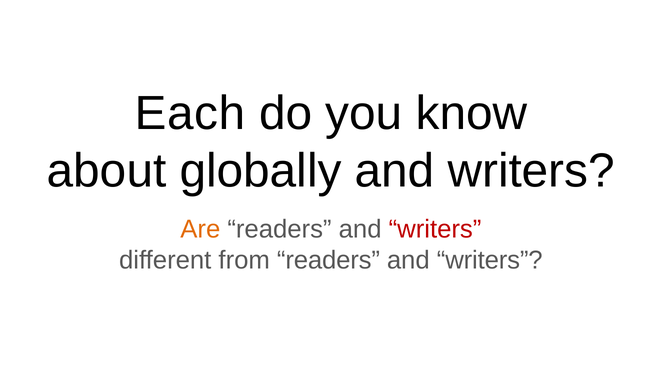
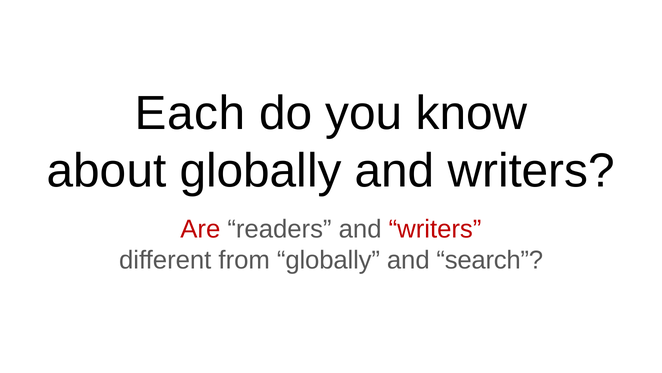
Are colour: orange -> red
from readers: readers -> globally
writers at (490, 260): writers -> search
